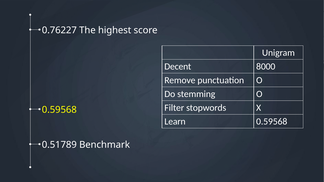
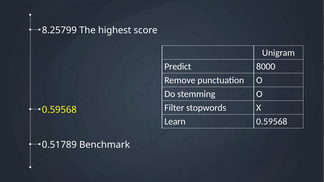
0.76227: 0.76227 -> 8.25799
Decent: Decent -> Predict
